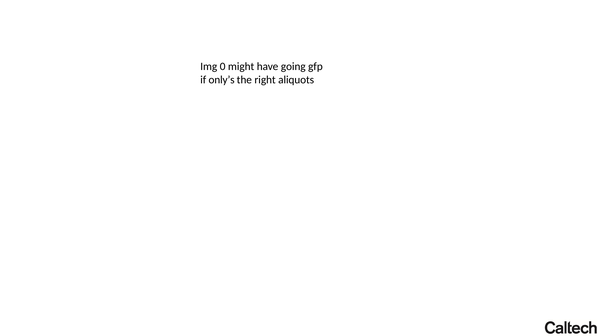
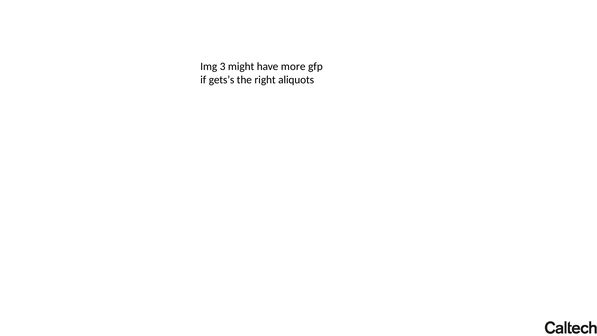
0: 0 -> 3
going: going -> more
only’s: only’s -> gets’s
